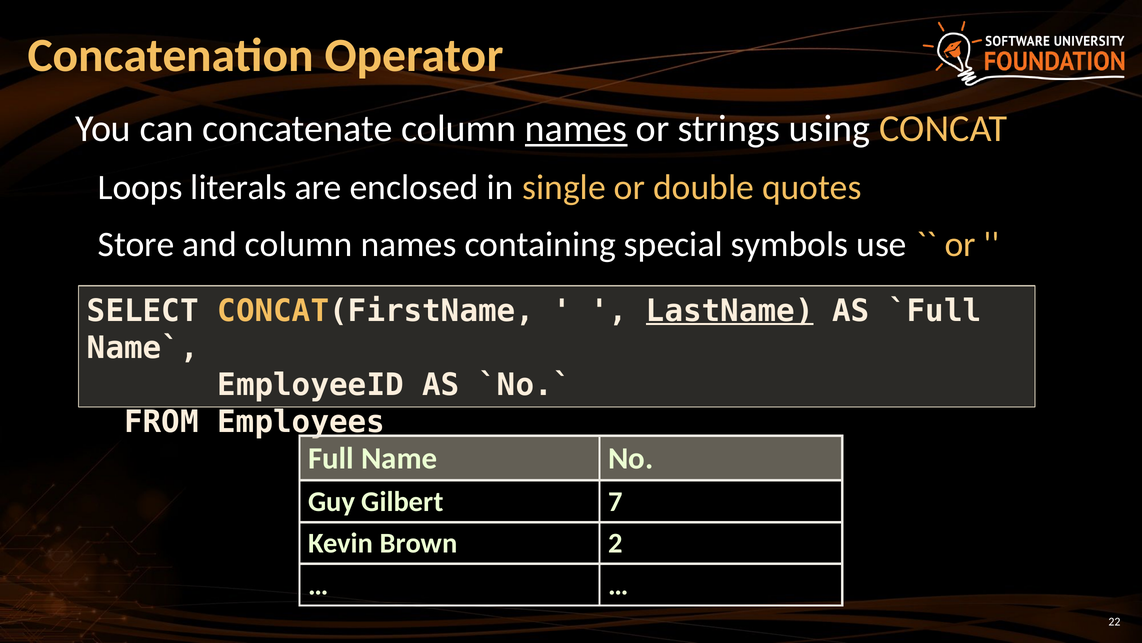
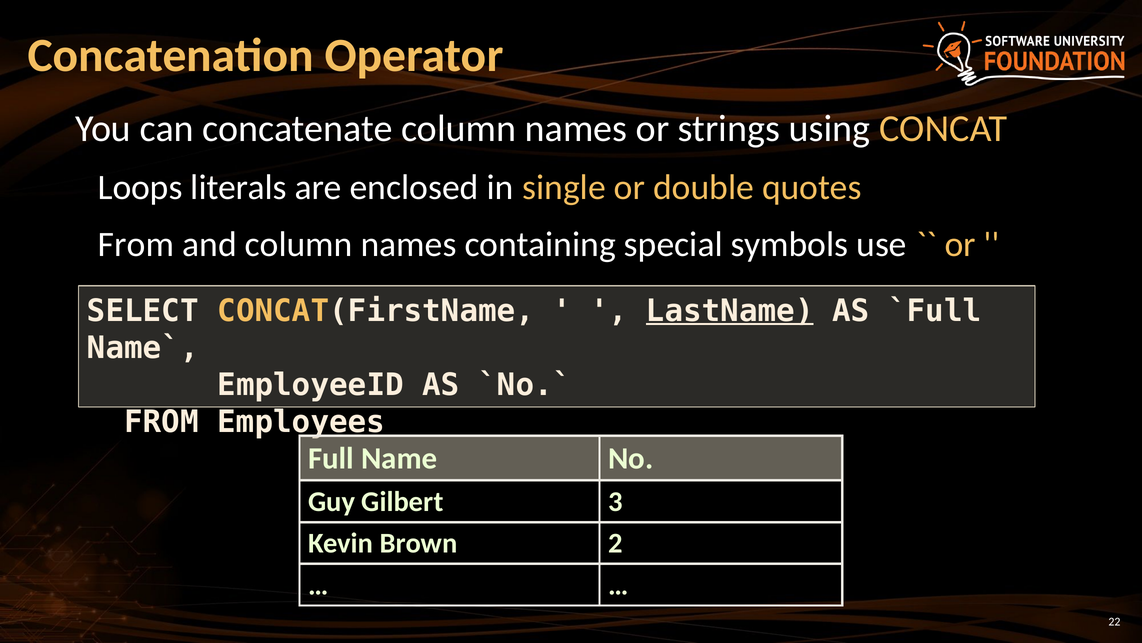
names at (576, 129) underline: present -> none
Store at (136, 244): Store -> From
7: 7 -> 3
